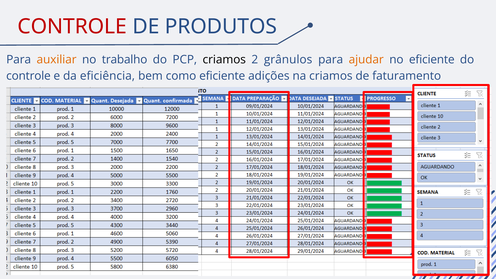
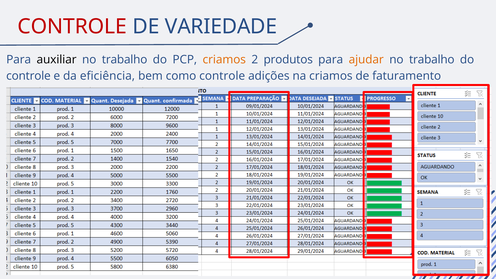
PRODUTOS: PRODUTOS -> VARIEDADE
auxiliar colour: orange -> black
criamos at (224, 60) colour: black -> orange
grânulos: grânulos -> produtos
eficiente at (432, 60): eficiente -> trabalho
como eficiente: eficiente -> controle
